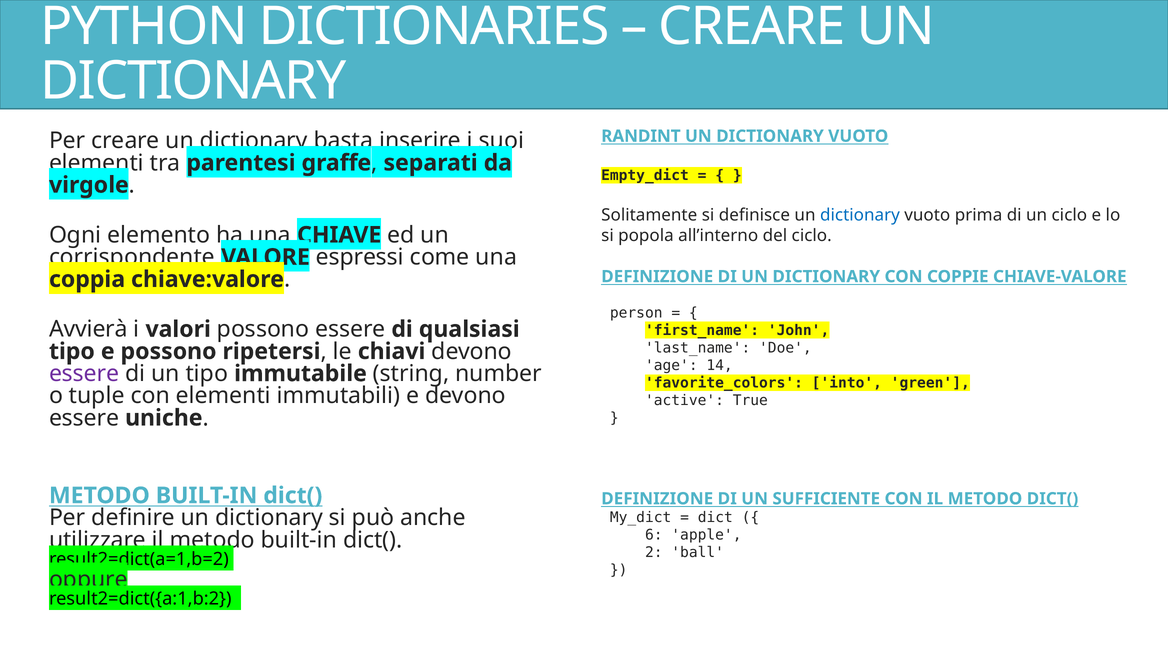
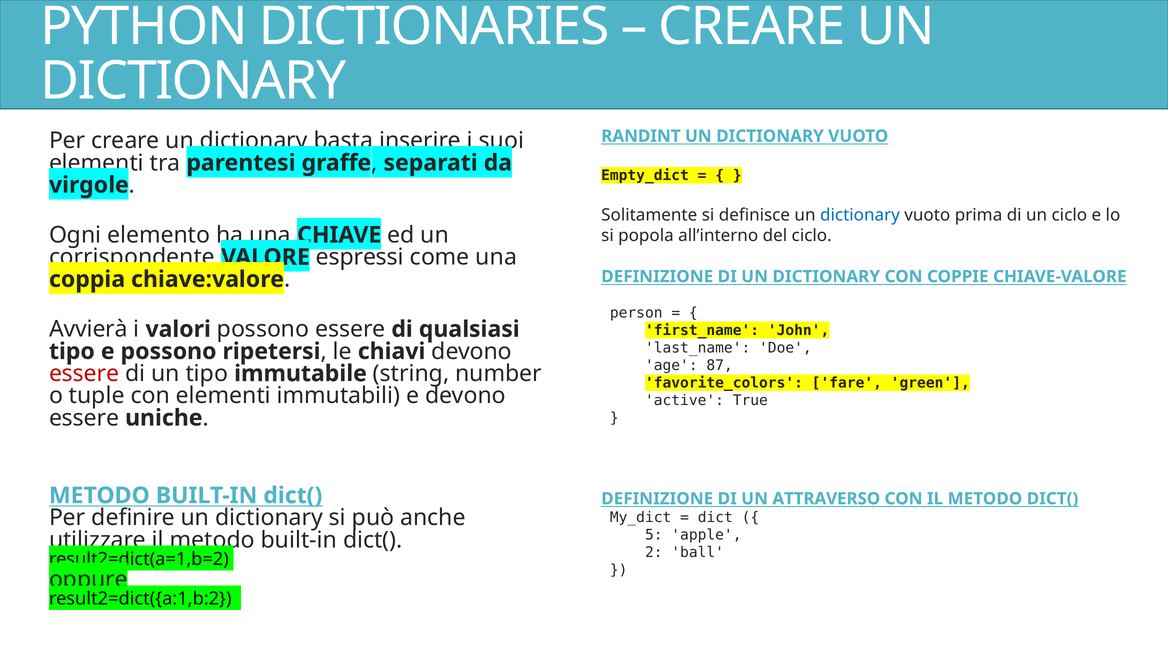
14: 14 -> 87
essere at (84, 374) colour: purple -> red
into: into -> fare
SUFFICIENTE: SUFFICIENTE -> ATTRAVERSO
6: 6 -> 5
